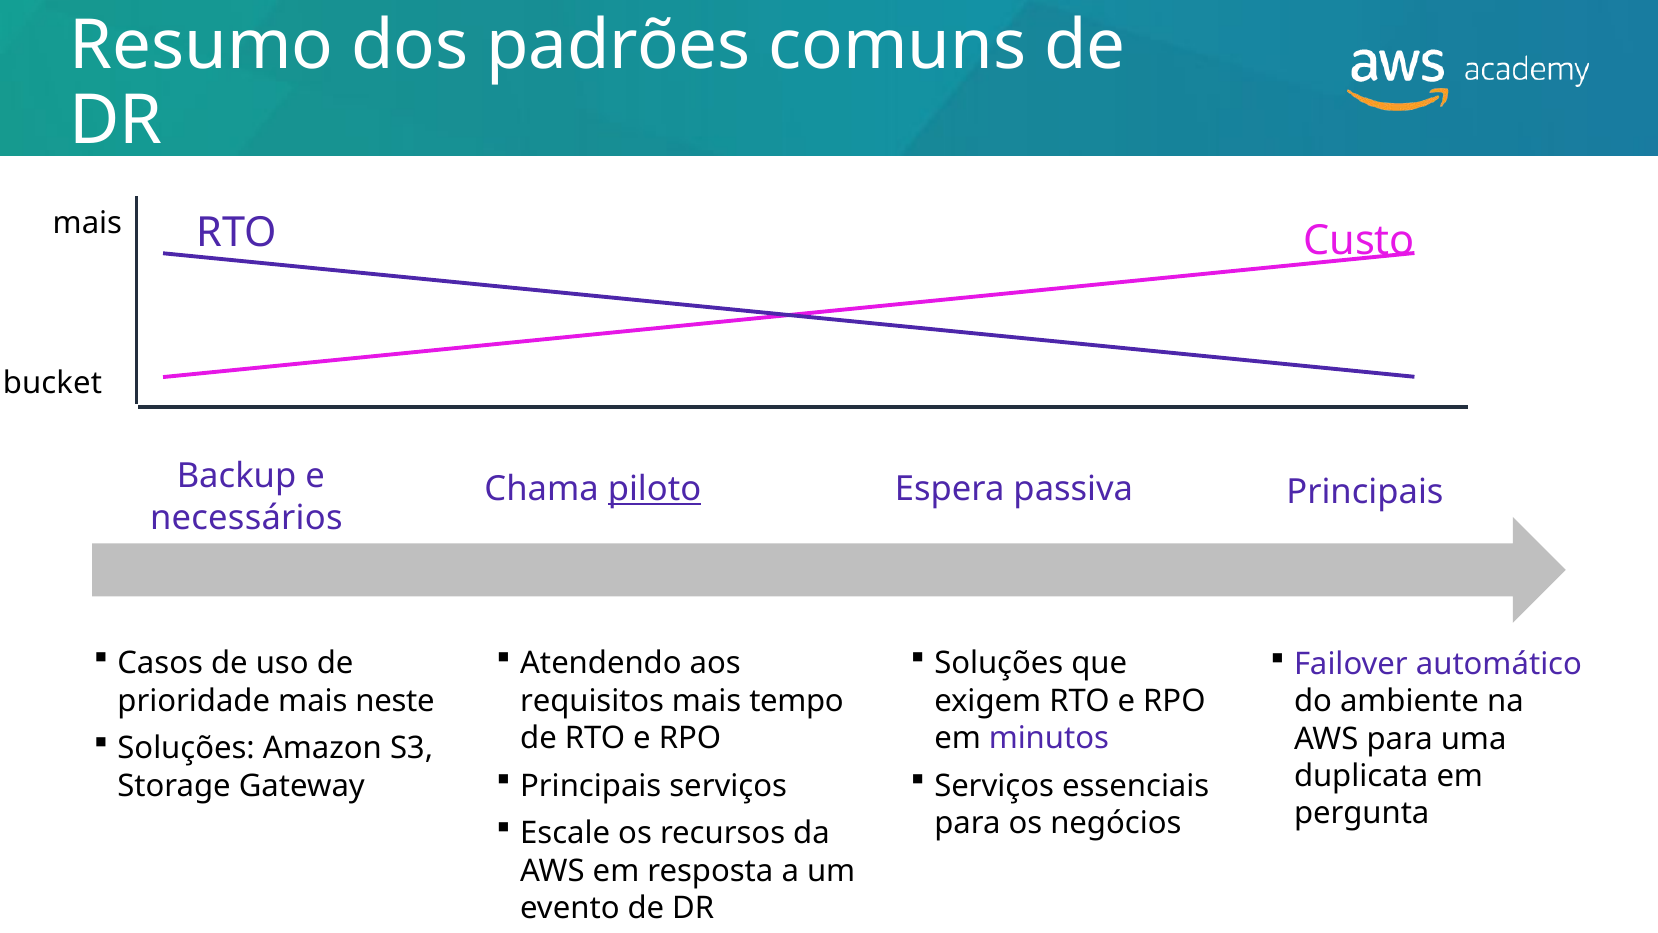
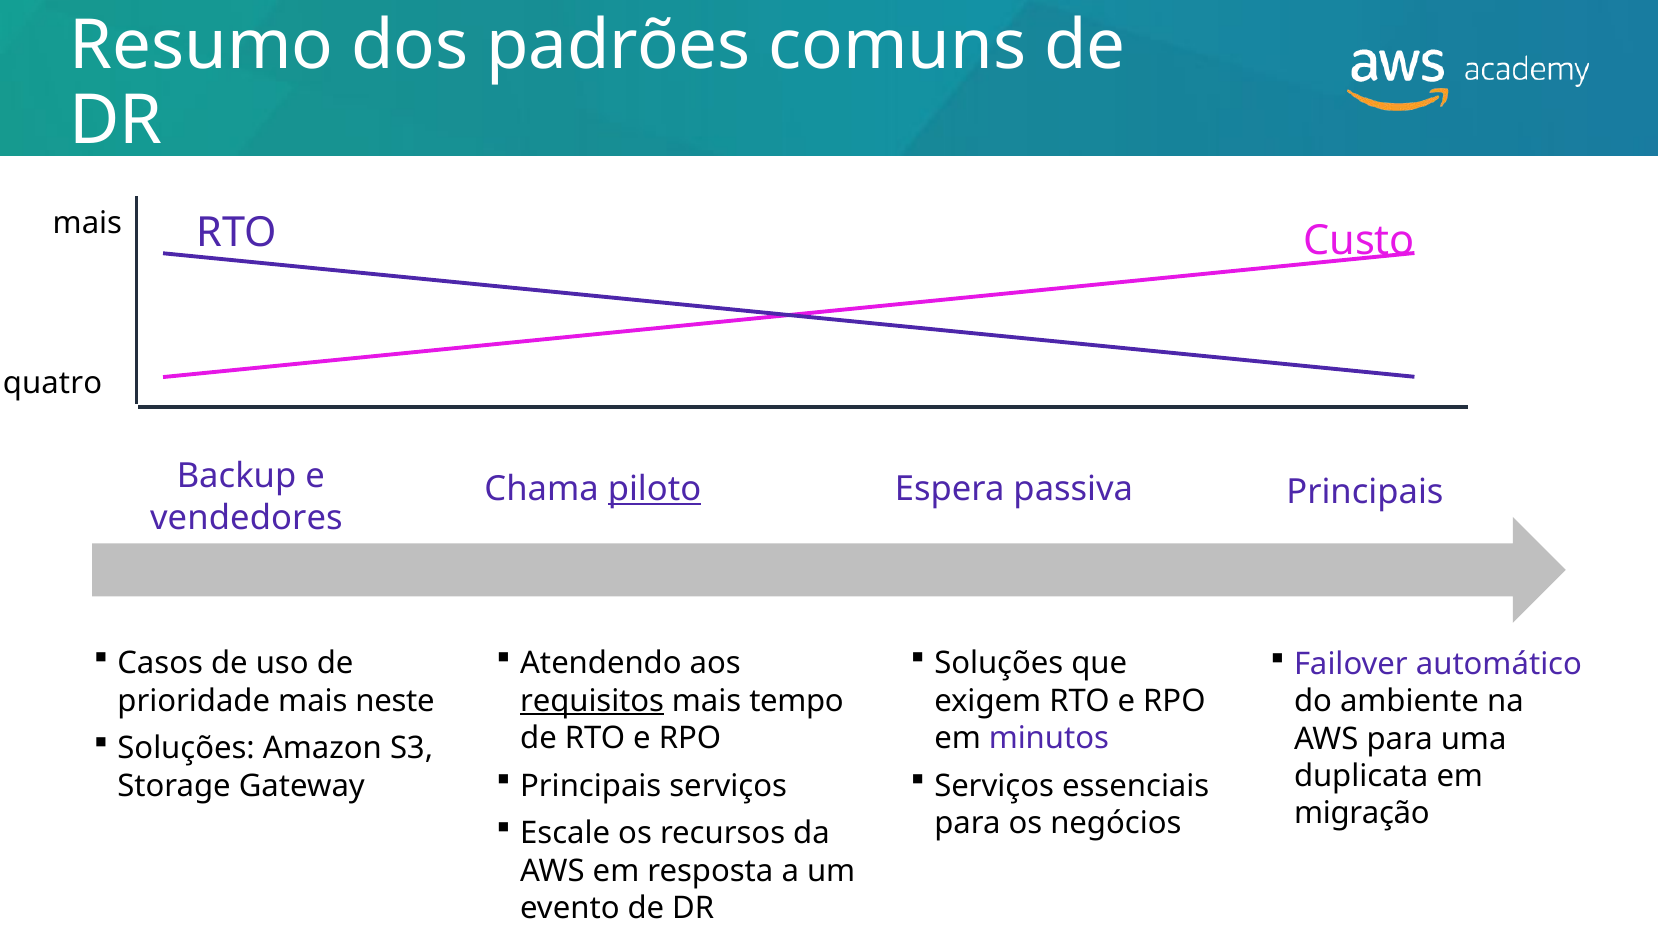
bucket: bucket -> quatro
necessários: necessários -> vendedores
requisitos underline: none -> present
pergunta: pergunta -> migração
